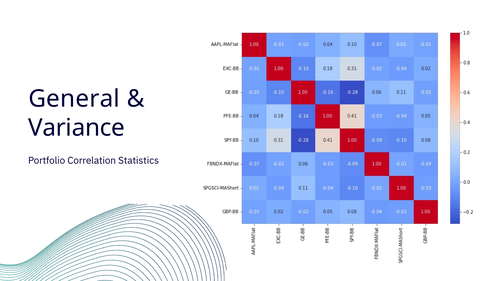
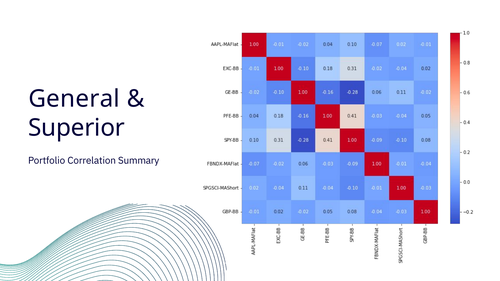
Variance: Variance -> Superior
Statistics: Statistics -> Summary
